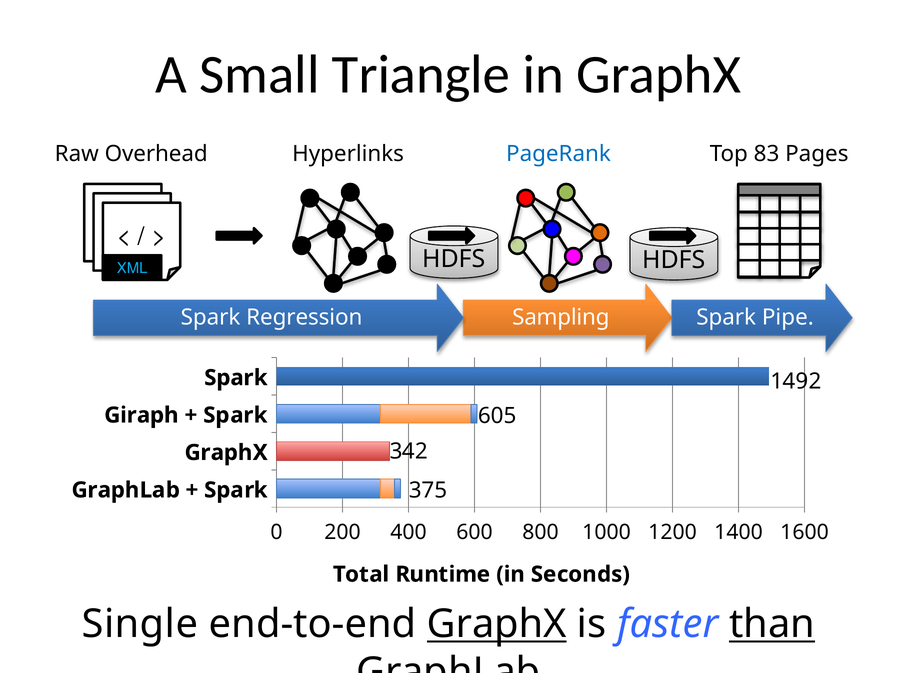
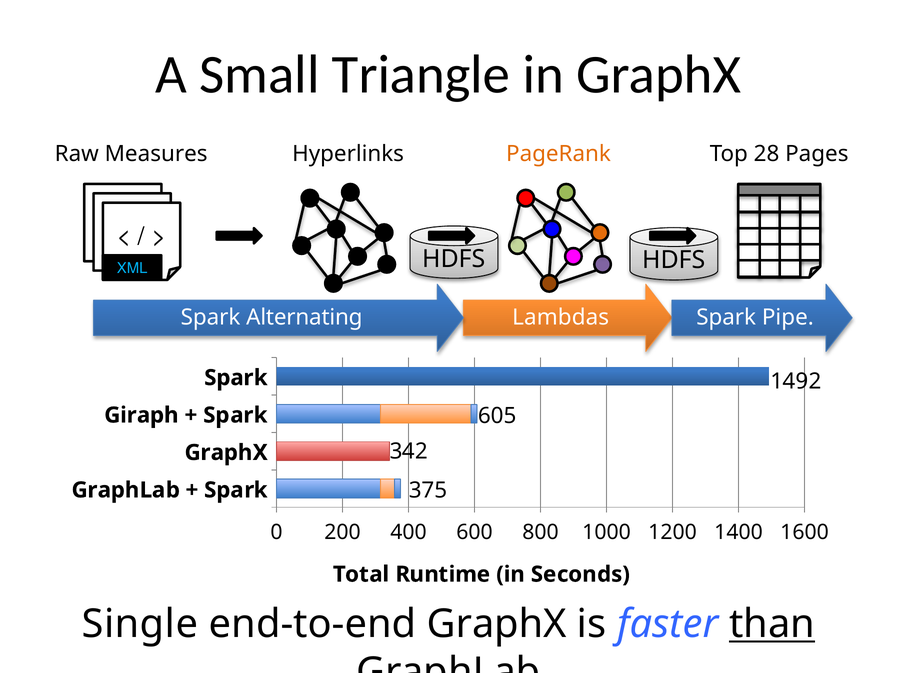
Overhead: Overhead -> Measures
PageRank colour: blue -> orange
83: 83 -> 28
Regression: Regression -> Alternating
Sampling: Sampling -> Lambdas
GraphX at (497, 624) underline: present -> none
